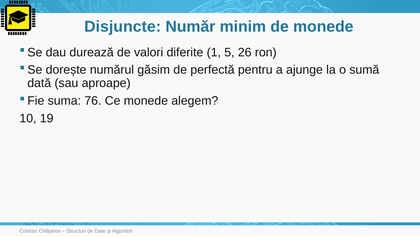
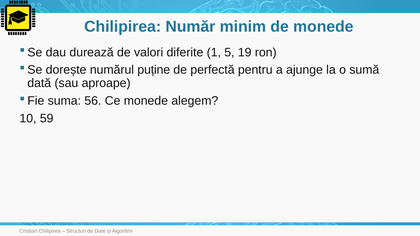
Disjuncte at (123, 27): Disjuncte -> Chilipirea
26: 26 -> 19
găsim: găsim -> puține
76: 76 -> 56
19: 19 -> 59
